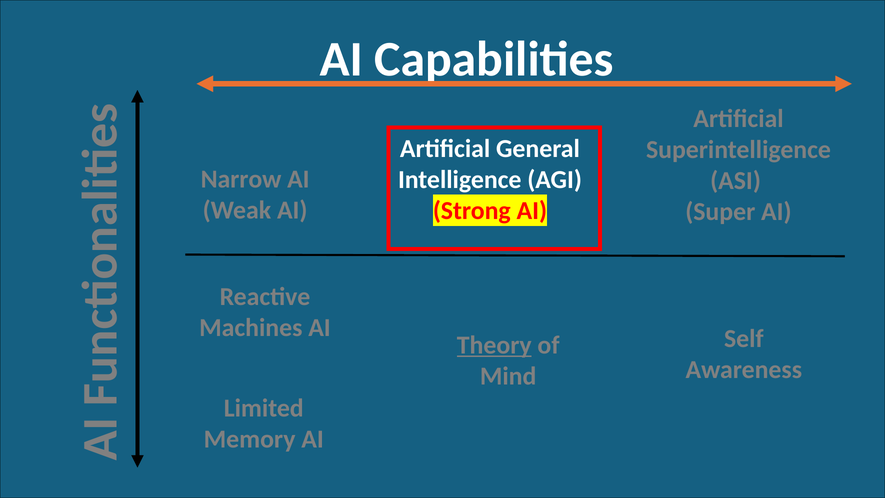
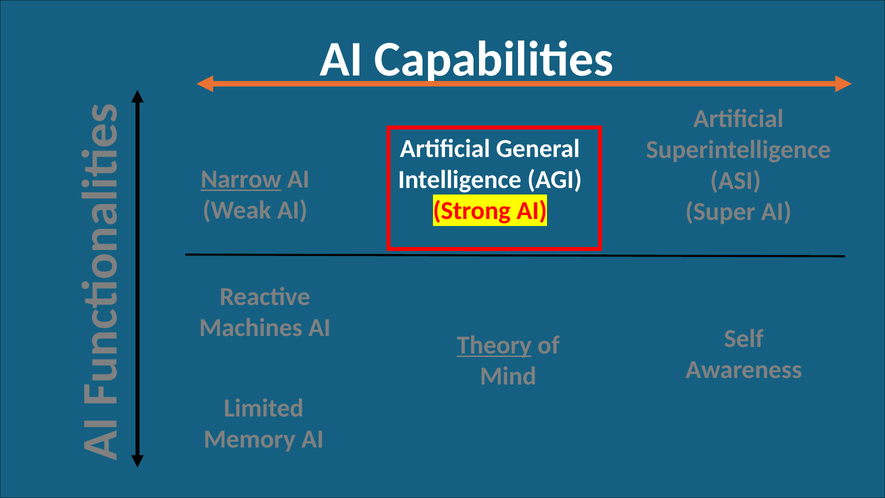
Narrow underline: none -> present
